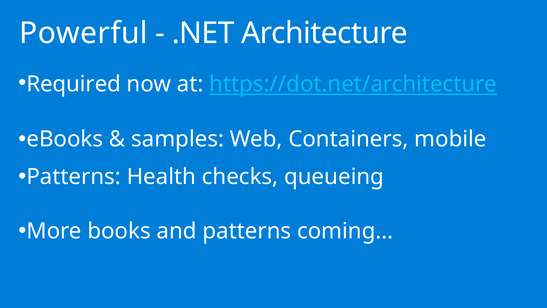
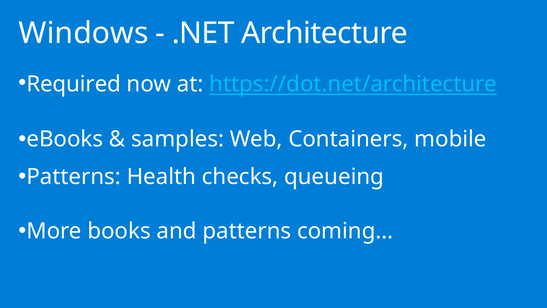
Powerful: Powerful -> Windows
